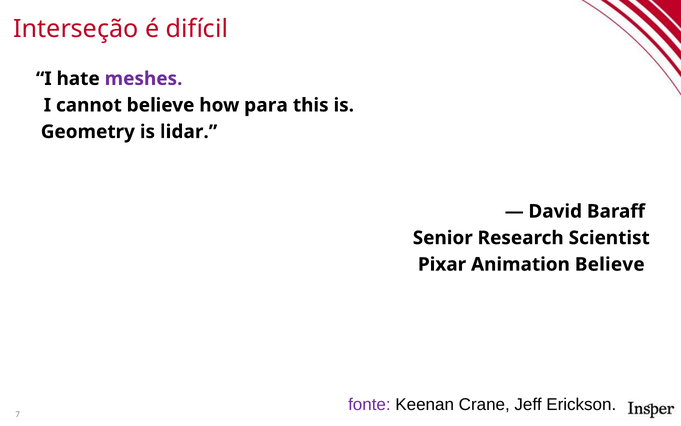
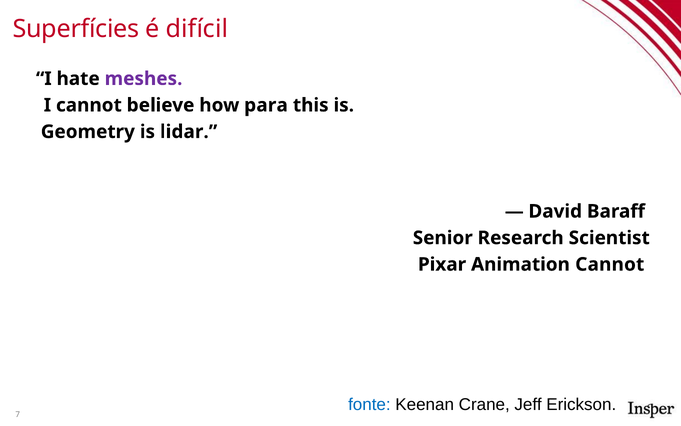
Interseção: Interseção -> Superfícies
Animation Believe: Believe -> Cannot
fonte colour: purple -> blue
